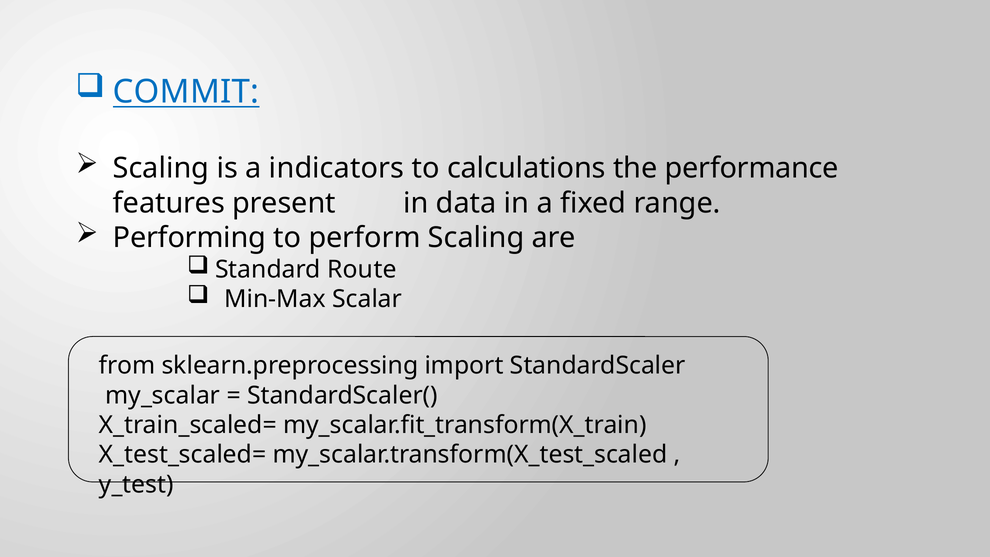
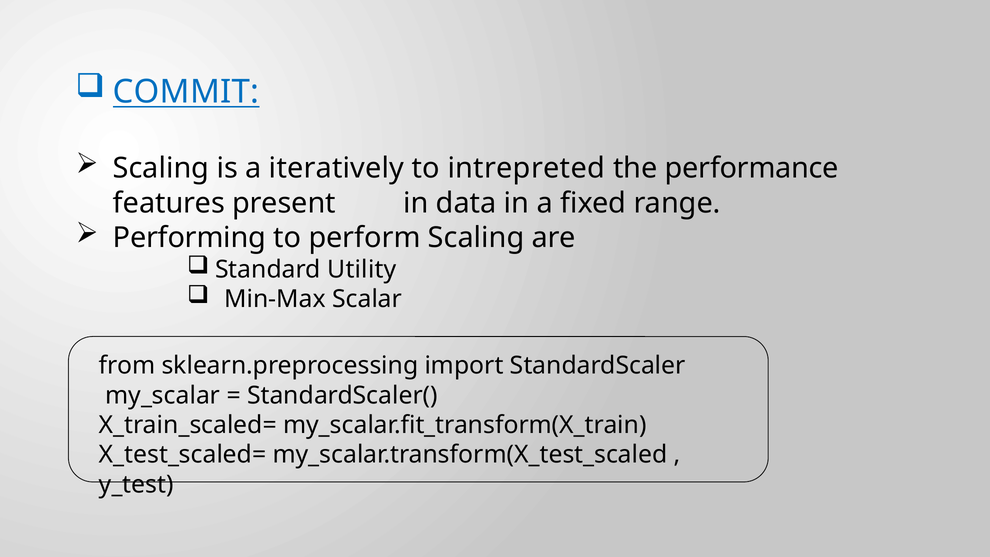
indicators: indicators -> iteratively
calculations: calculations -> intrepreted
Route: Route -> Utility
